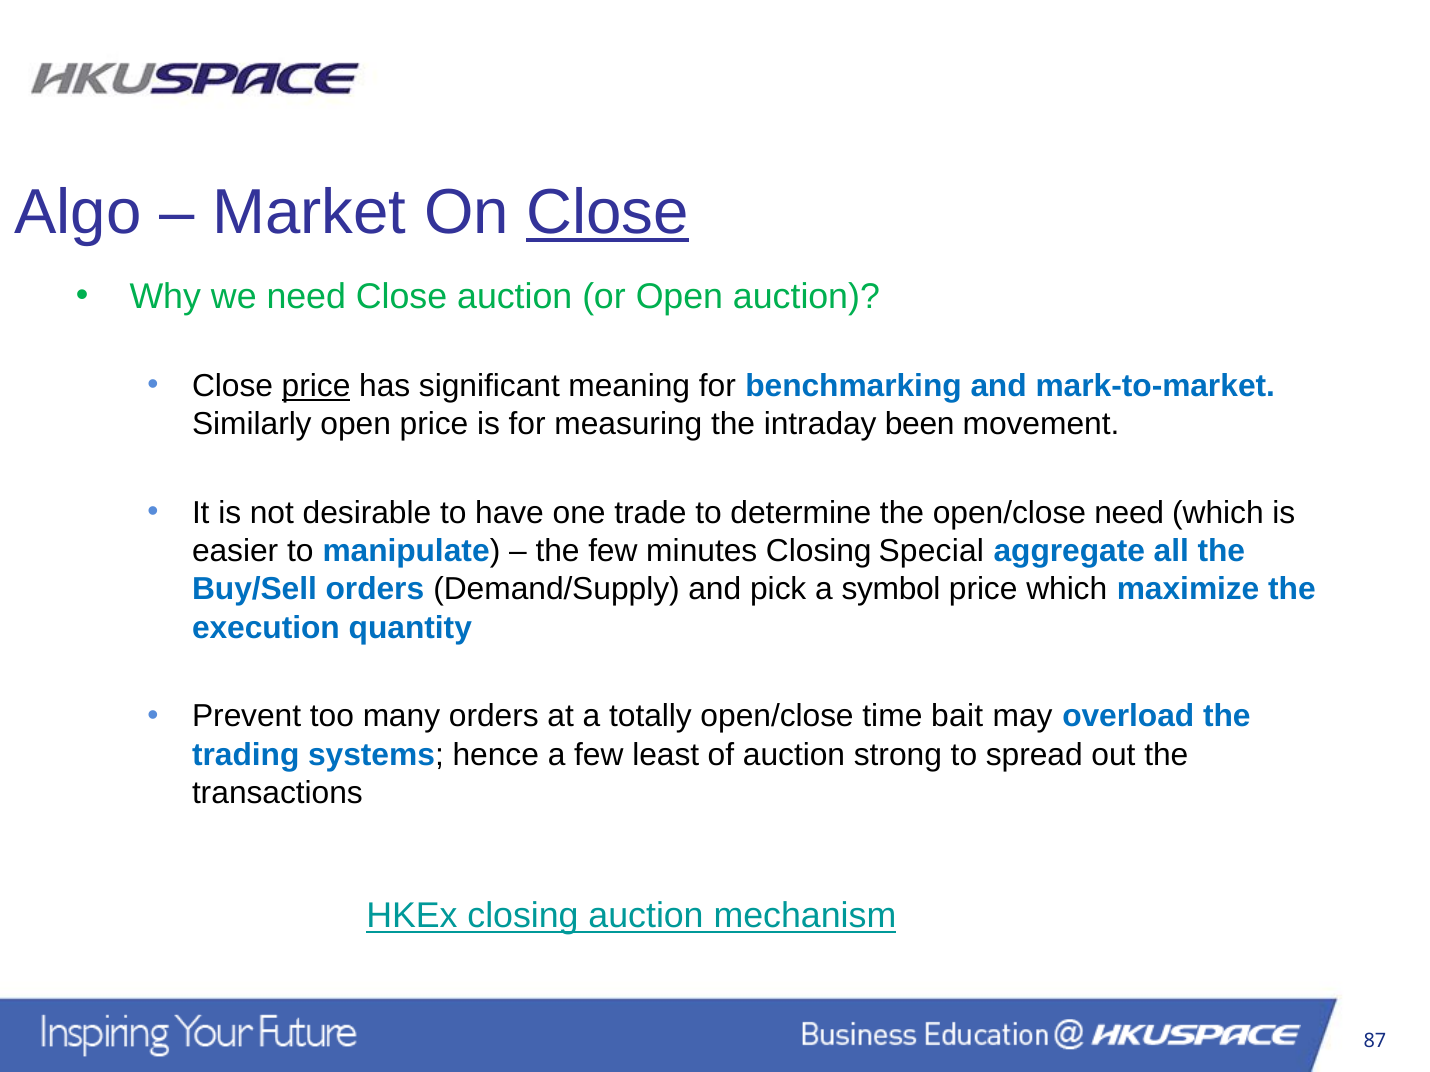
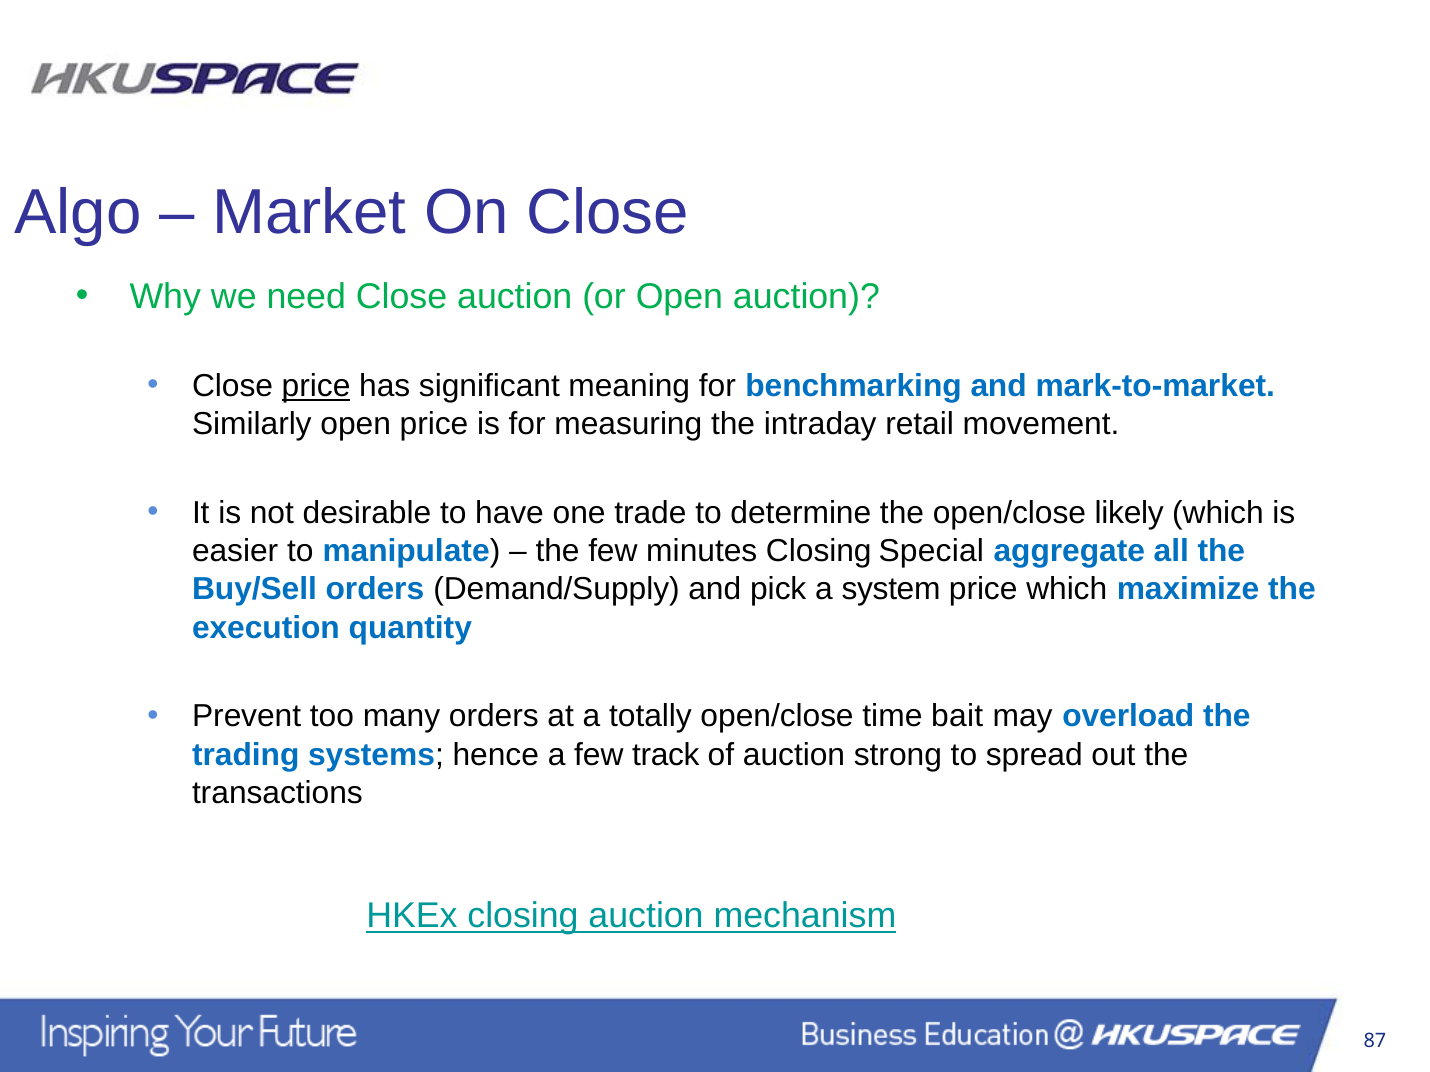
Close at (608, 213) underline: present -> none
been: been -> retail
open/close need: need -> likely
symbol: symbol -> system
least: least -> track
